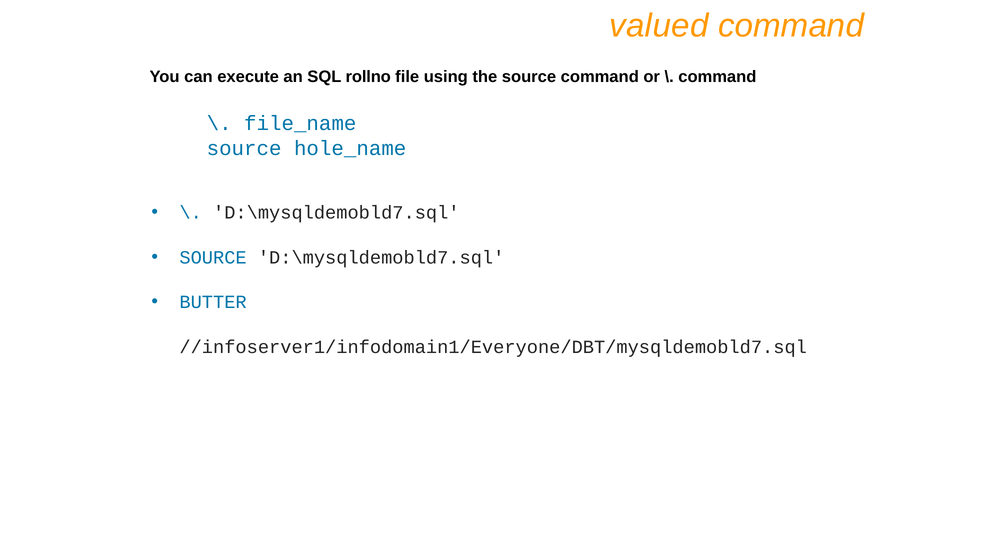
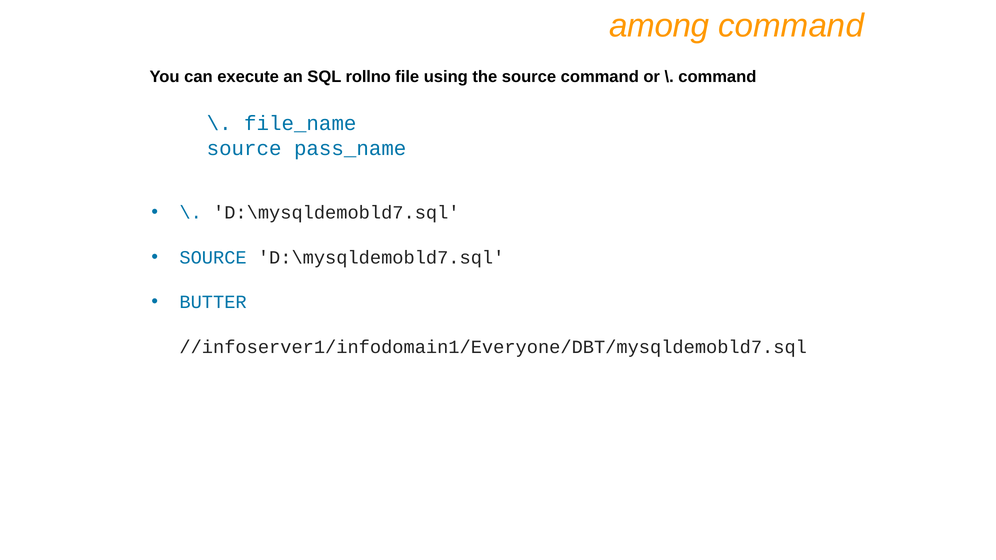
valued: valued -> among
hole_name: hole_name -> pass_name
